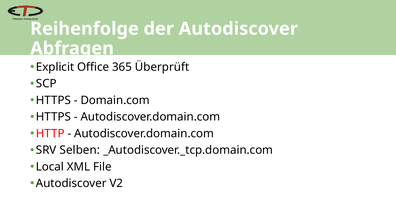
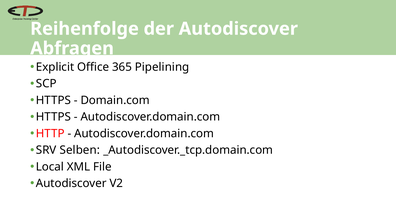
Überprüft: Überprüft -> Pipelining
